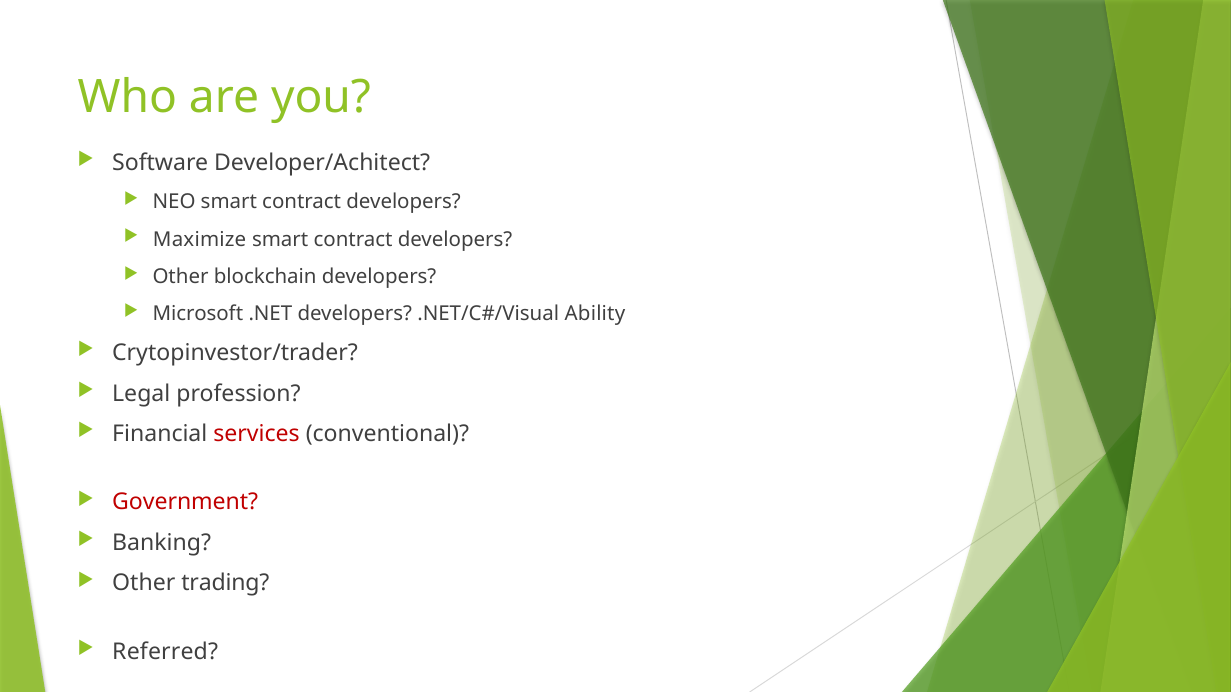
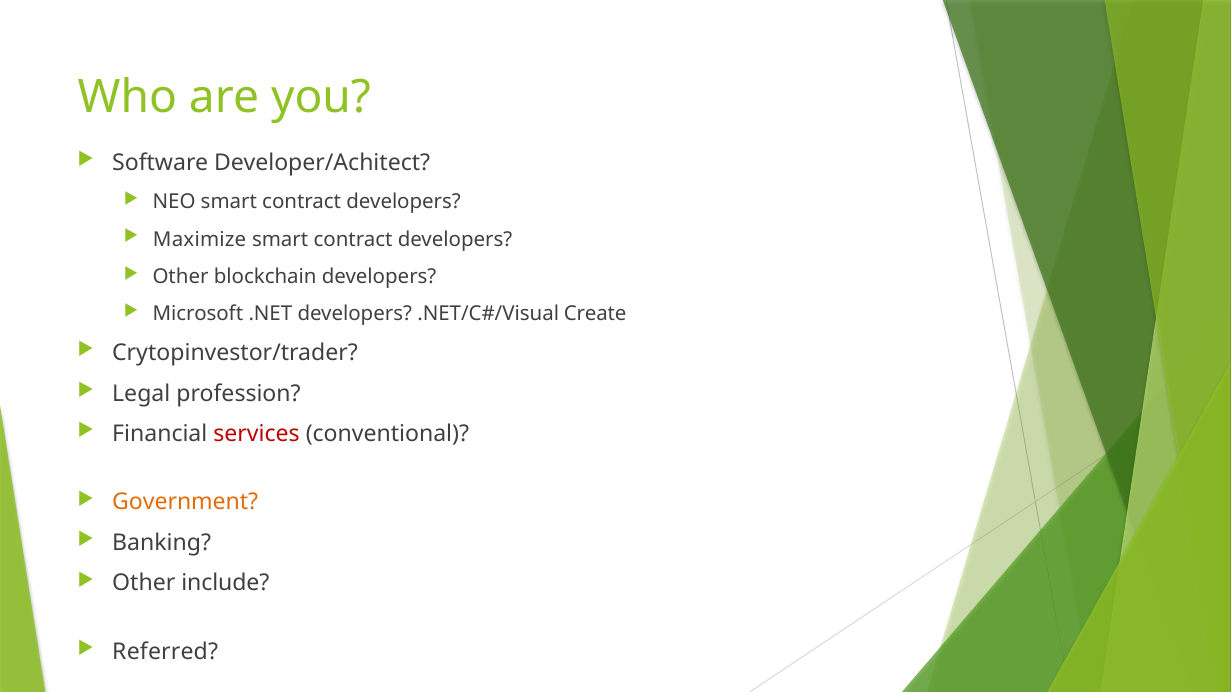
Ability: Ability -> Create
Government colour: red -> orange
trading: trading -> include
